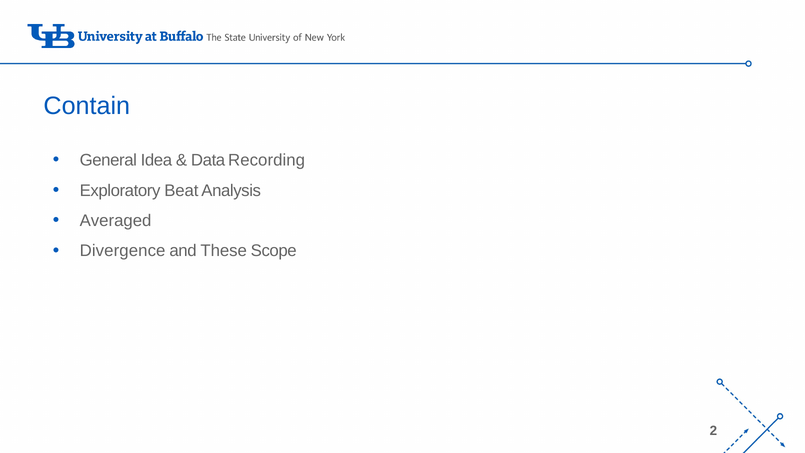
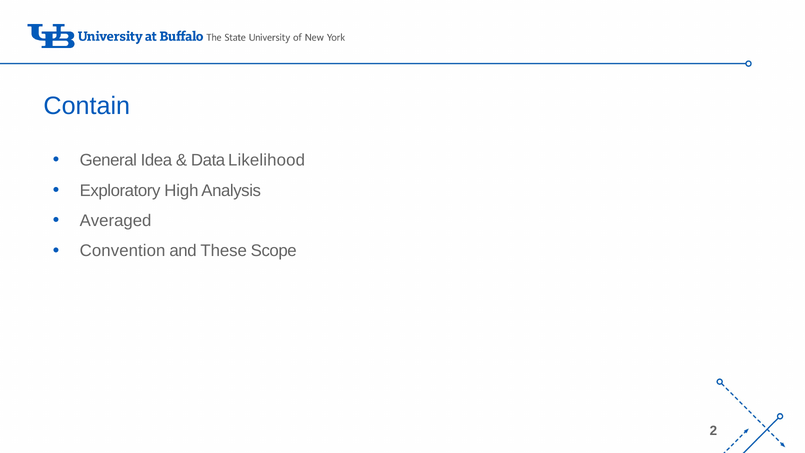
Recording: Recording -> Likelihood
Beat: Beat -> High
Divergence: Divergence -> Convention
